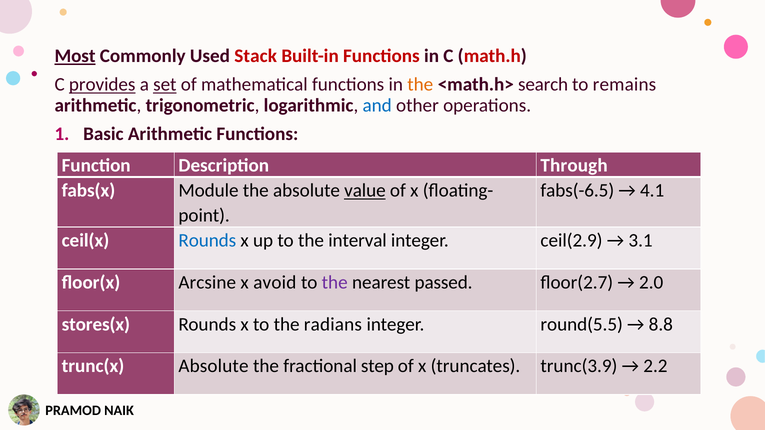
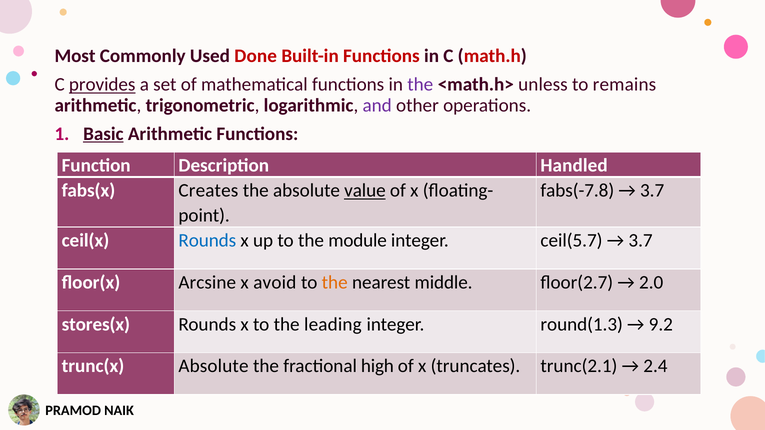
Most underline: present -> none
Stack: Stack -> Done
set underline: present -> none
the at (420, 85) colour: orange -> purple
search: search -> unless
and colour: blue -> purple
Basic underline: none -> present
Through: Through -> Handled
Module: Module -> Creates
fabs(-6.5: fabs(-6.5 -> fabs(-7.8
4.1 at (652, 191): 4.1 -> 3.7
interval: interval -> module
ceil(2.9: ceil(2.9 -> ceil(5.7
3.1 at (641, 241): 3.1 -> 3.7
the at (335, 283) colour: purple -> orange
passed: passed -> middle
radians: radians -> leading
round(5.5: round(5.5 -> round(1.3
8.8: 8.8 -> 9.2
step: step -> high
trunc(3.9: trunc(3.9 -> trunc(2.1
2.2: 2.2 -> 2.4
